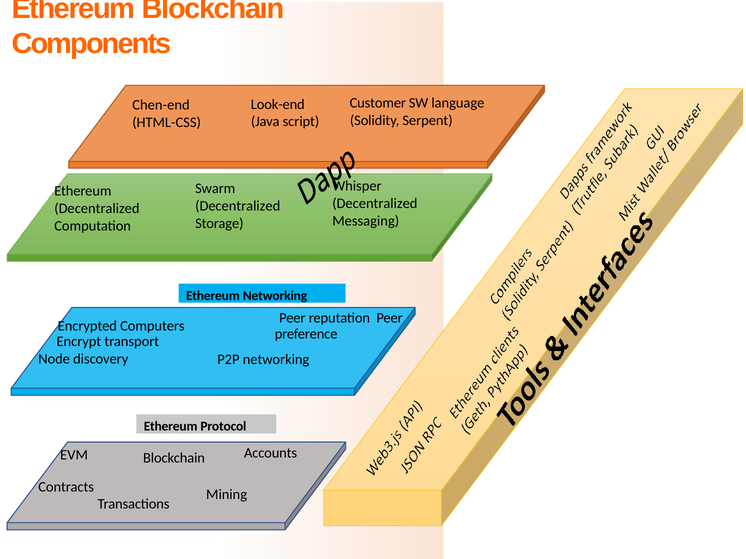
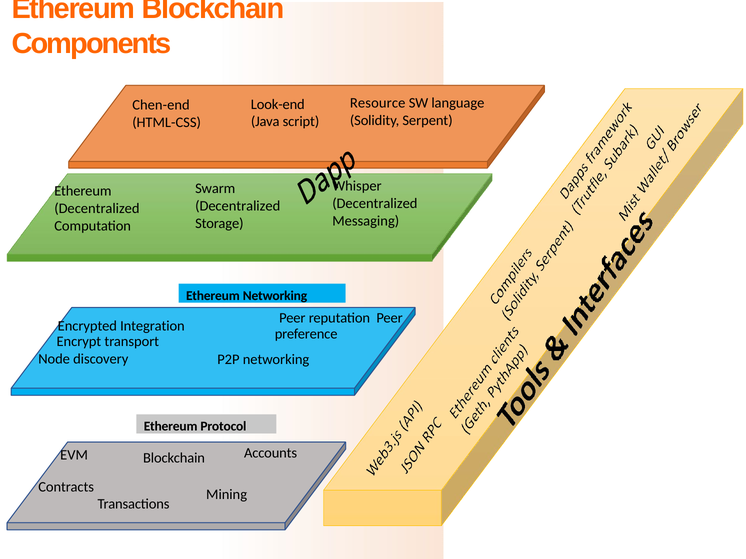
Customer: Customer -> Resource
Computers: Computers -> Integration
